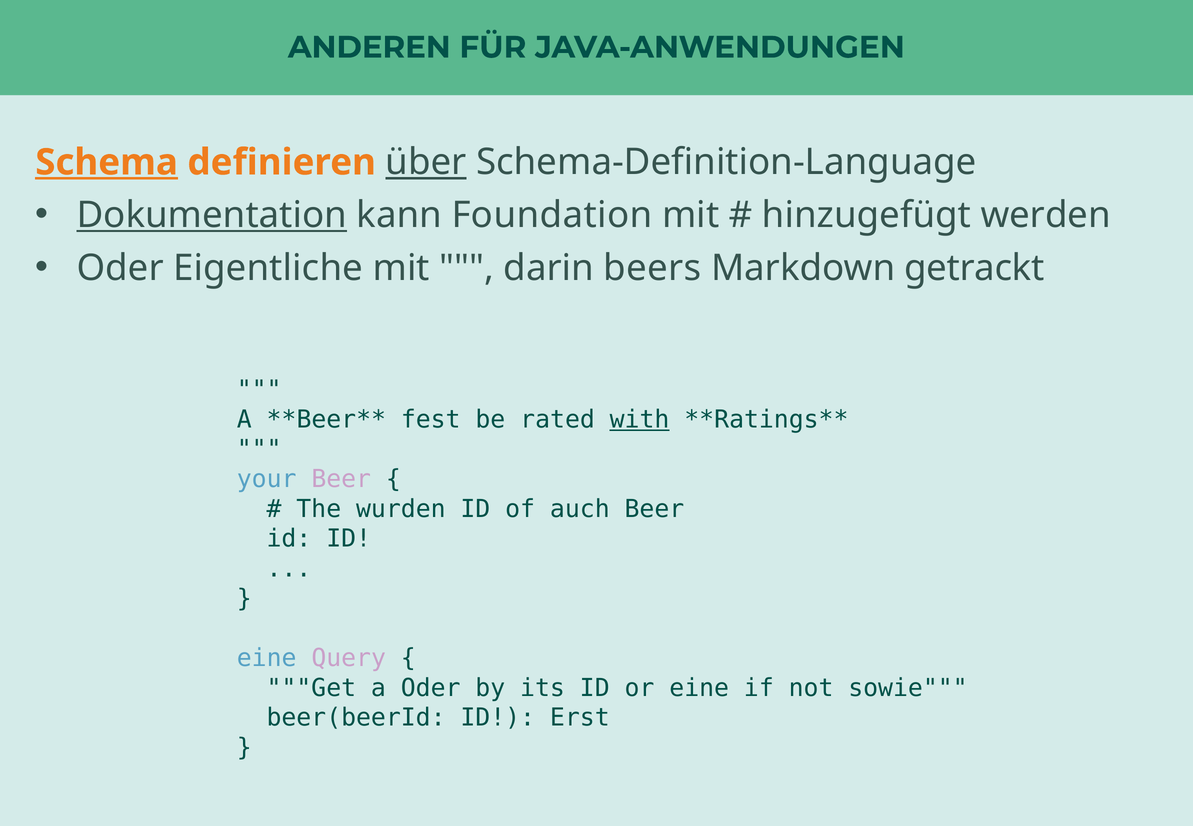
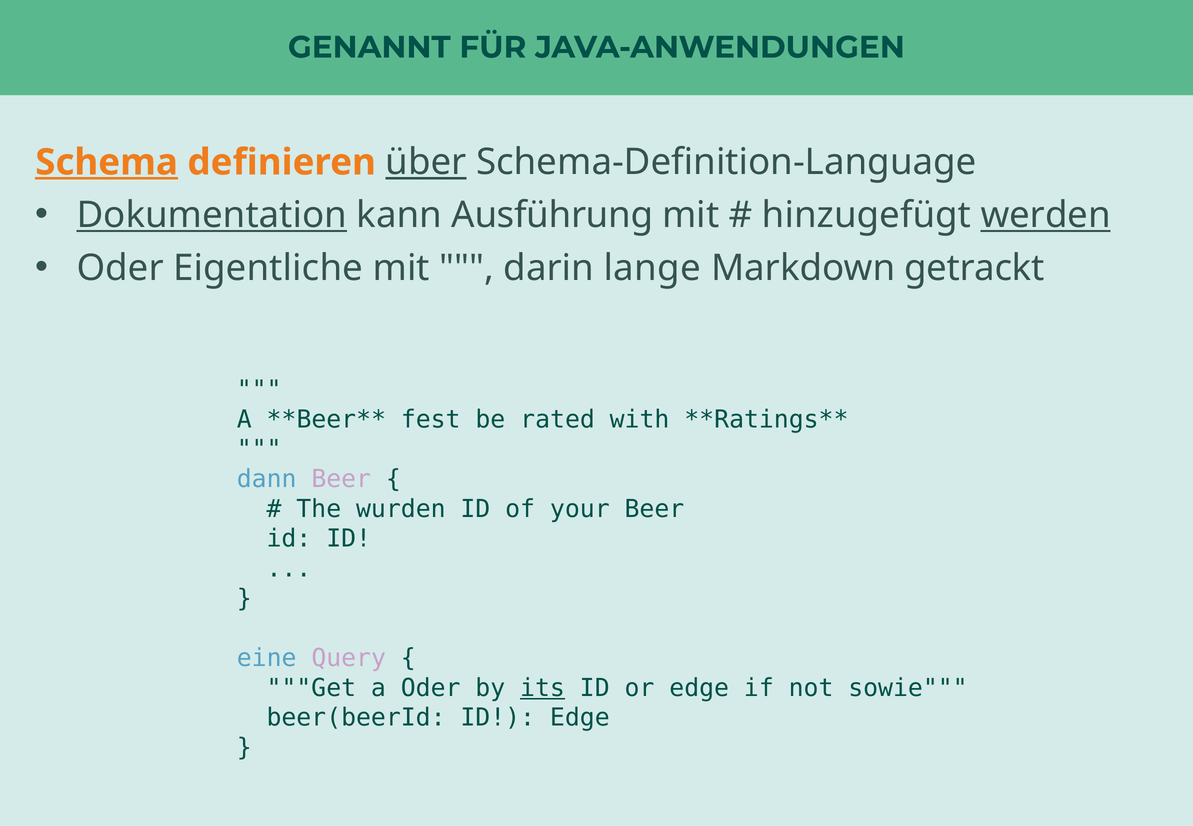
ANDEREN: ANDEREN -> GENANNT
Foundation: Foundation -> Ausführung
werden underline: none -> present
beers: beers -> lange
with underline: present -> none
your: your -> dann
auch: auch -> your
its underline: none -> present
or eine: eine -> edge
ID Erst: Erst -> Edge
